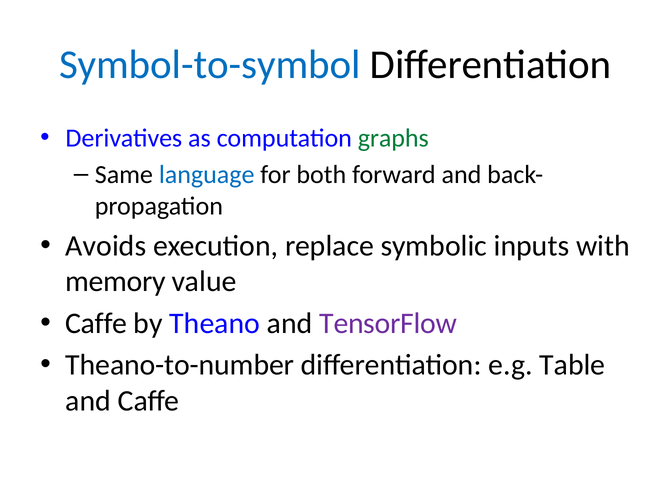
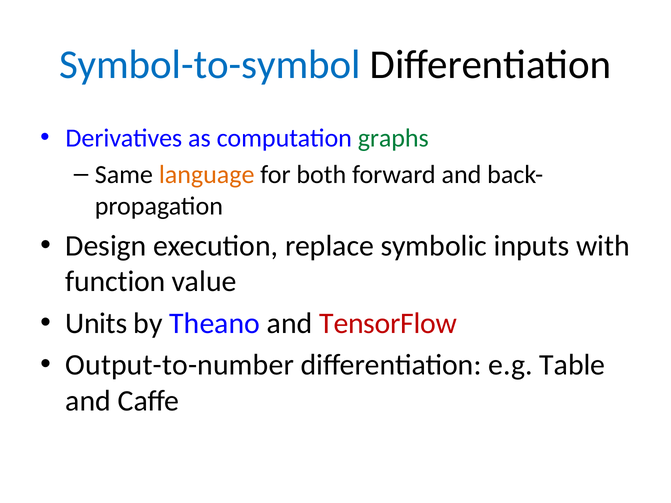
language colour: blue -> orange
Avoids: Avoids -> Design
memory: memory -> function
Caffe at (96, 324): Caffe -> Units
TensorFlow colour: purple -> red
Theano-to-number: Theano-to-number -> Output-to-number
